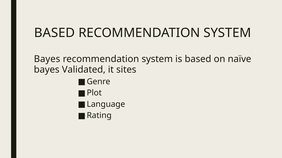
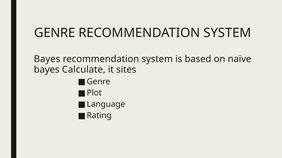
BASED at (55, 33): BASED -> GENRE
Validated: Validated -> Calculate
